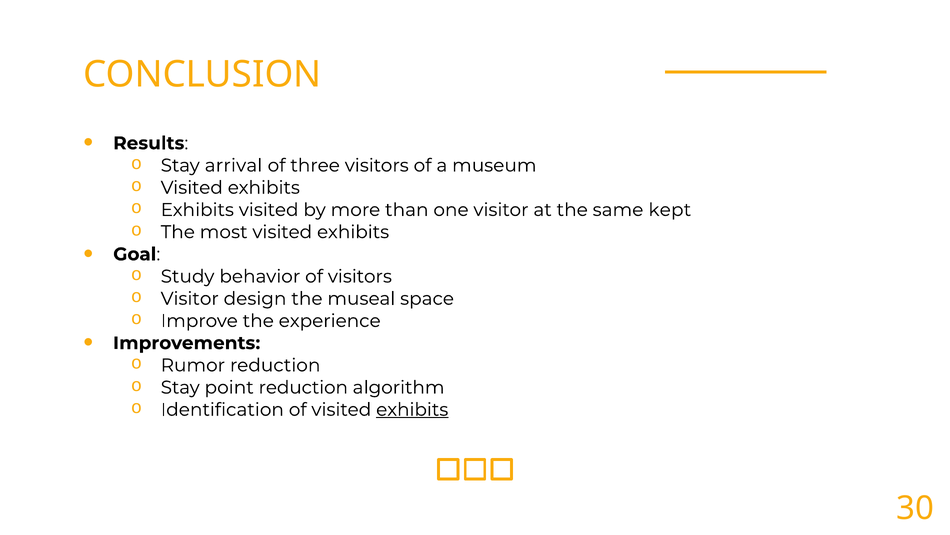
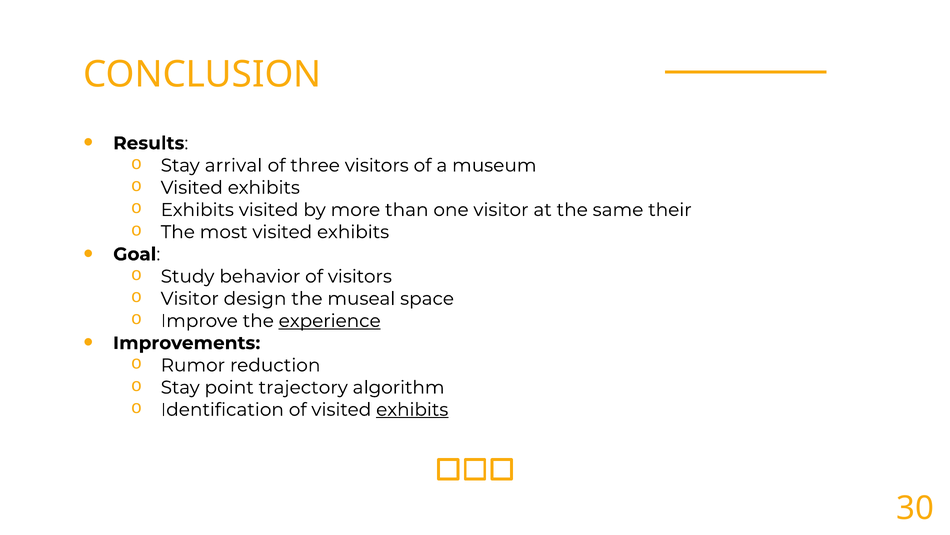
kept: kept -> their
experience underline: none -> present
point reduction: reduction -> trajectory
